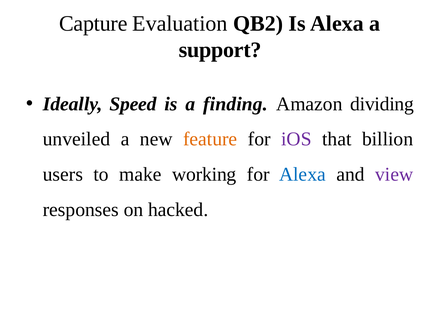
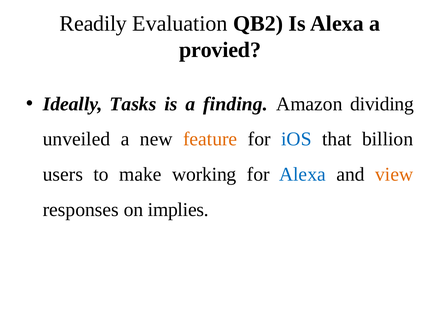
Capture: Capture -> Readily
support: support -> provied
Speed: Speed -> Tasks
iOS colour: purple -> blue
view colour: purple -> orange
hacked: hacked -> implies
